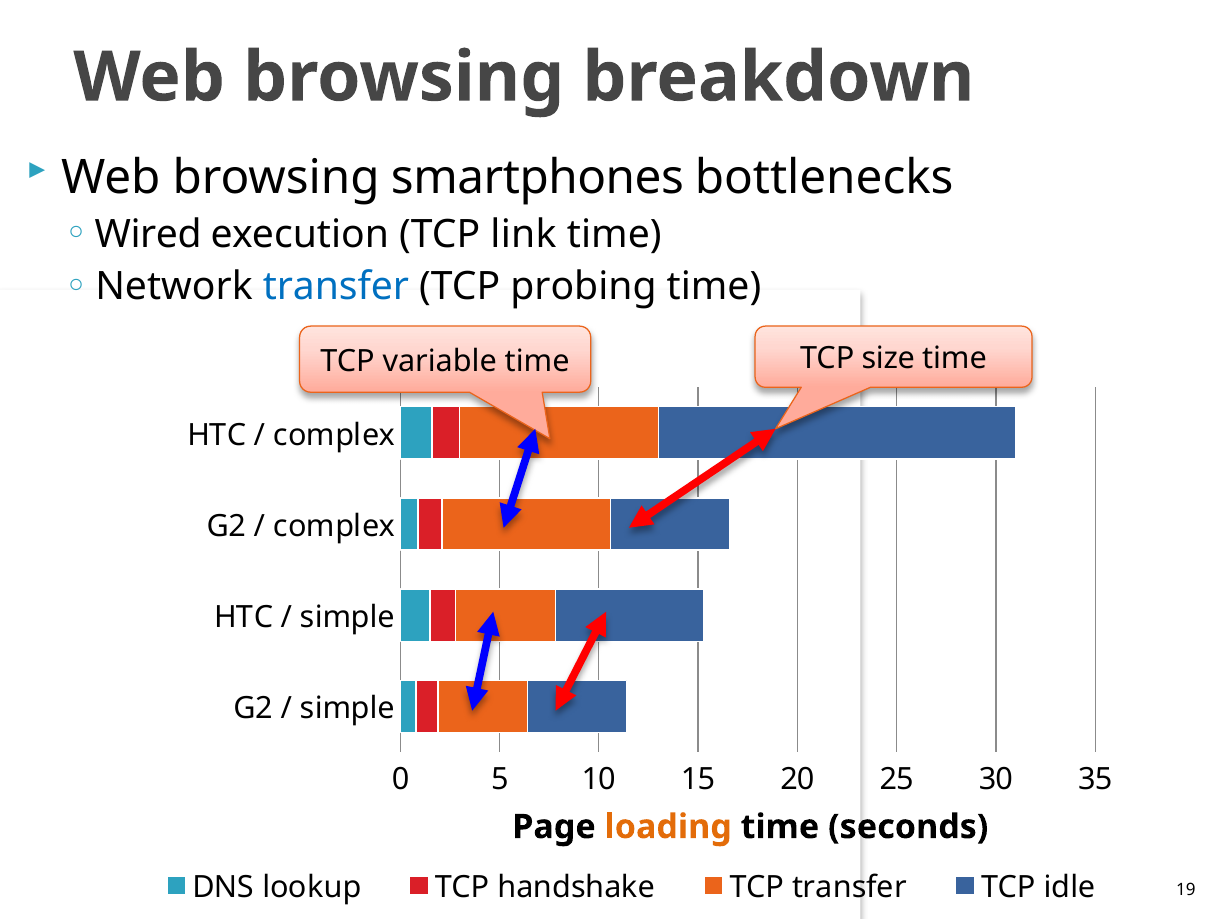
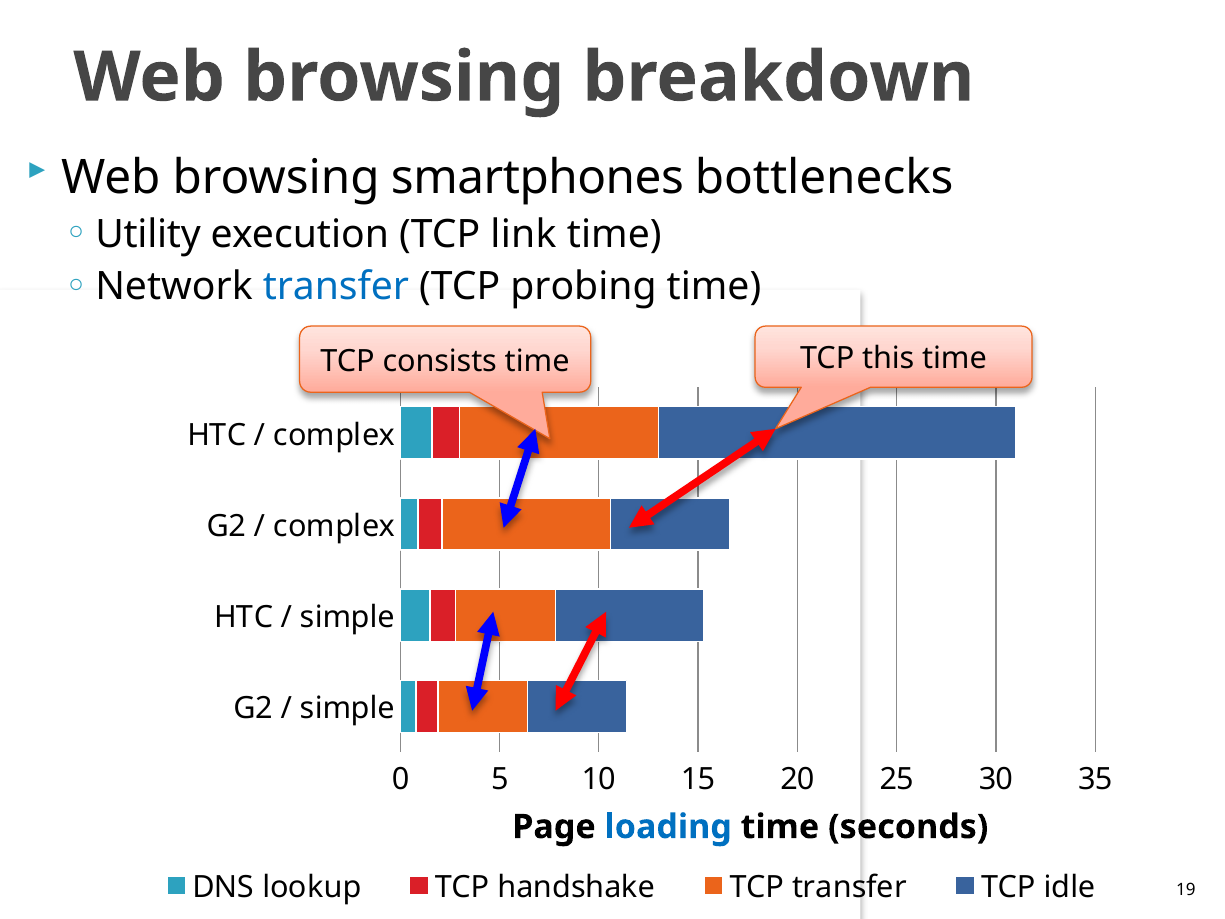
Wired: Wired -> Utility
size: size -> this
variable: variable -> consists
loading colour: orange -> blue
